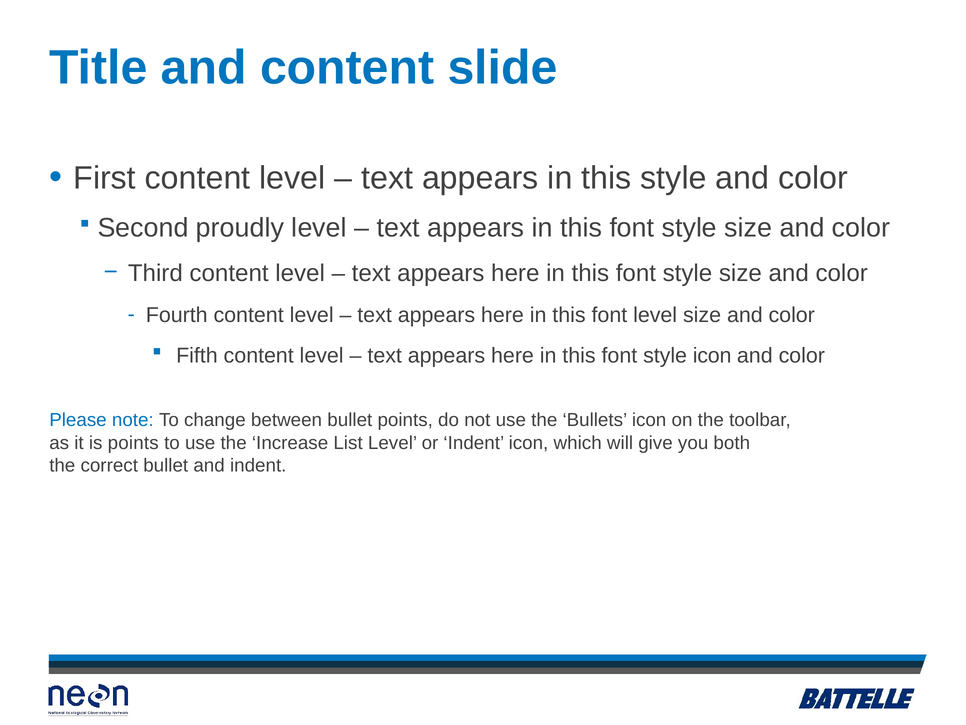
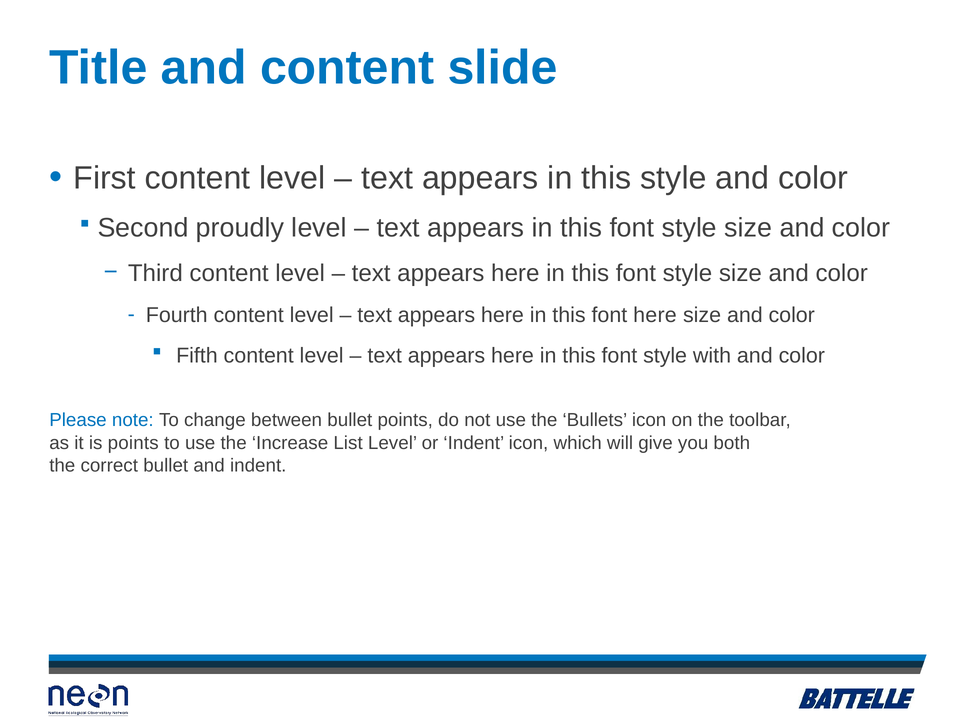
font level: level -> here
style icon: icon -> with
